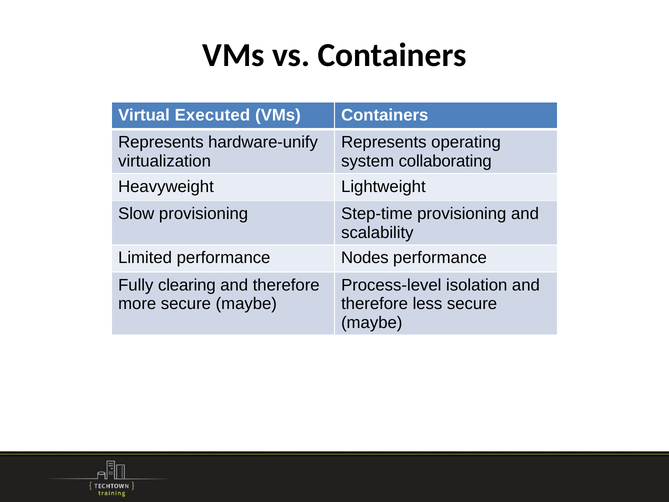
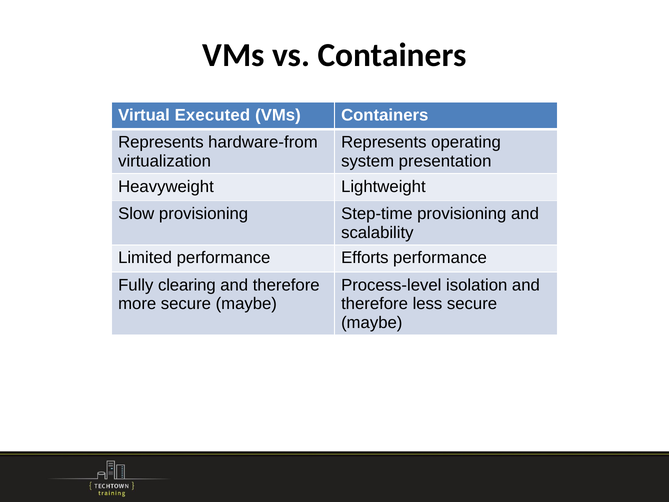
hardware-unify: hardware-unify -> hardware-from
collaborating: collaborating -> presentation
Nodes: Nodes -> Efforts
